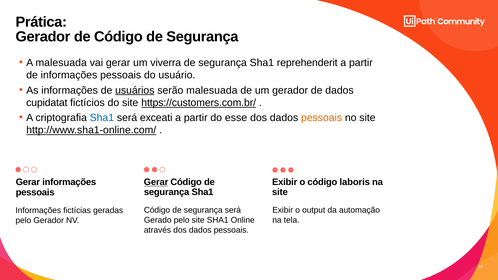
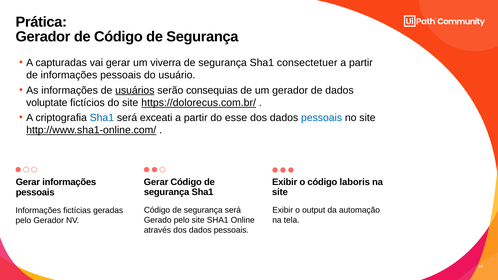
A malesuada: malesuada -> capturadas
reprehenderit: reprehenderit -> consectetuer
serão malesuada: malesuada -> consequias
cupidatat: cupidatat -> voluptate
https://customers.com.br/: https://customers.com.br/ -> https://dolorecus.com.br/
pessoais at (322, 118) colour: orange -> blue
Gerar at (156, 182) underline: present -> none
